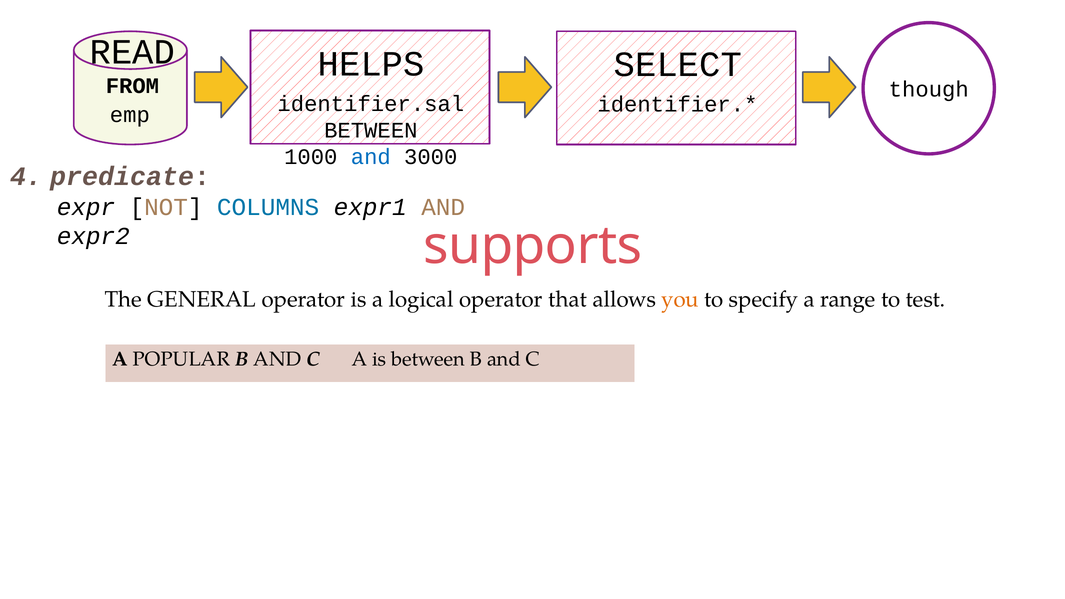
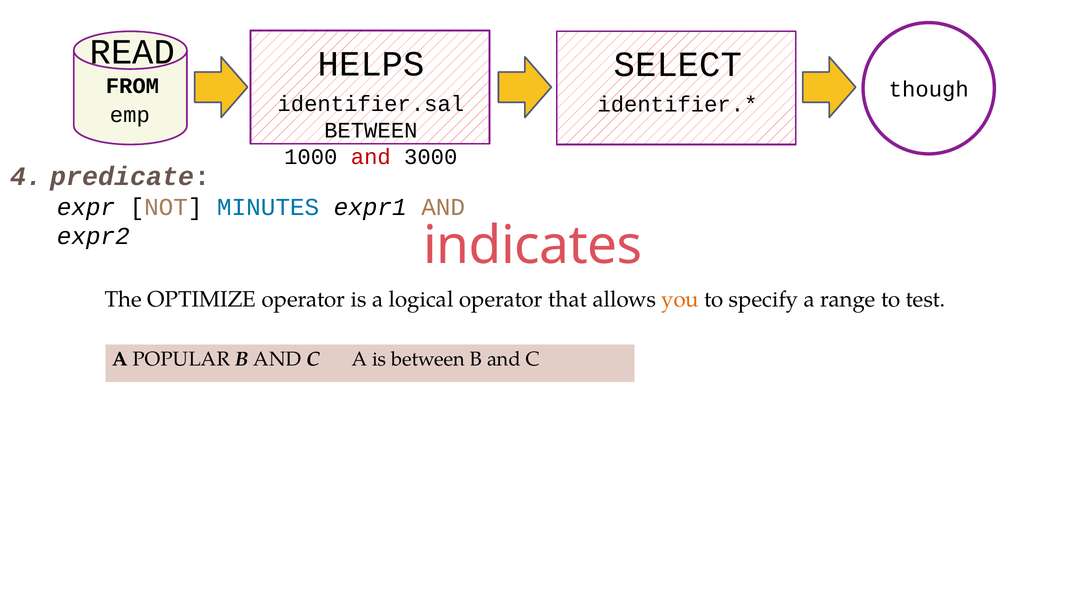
and at (371, 157) colour: blue -> red
COLUMNS: COLUMNS -> MINUTES
supports: supports -> indicates
GENERAL: GENERAL -> OPTIMIZE
